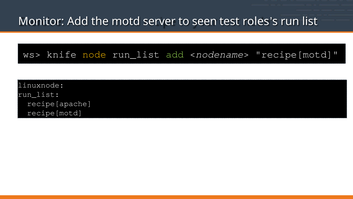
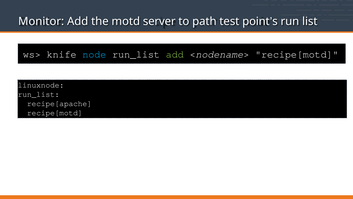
seen: seen -> path
roles: roles -> point
node colour: yellow -> light blue
